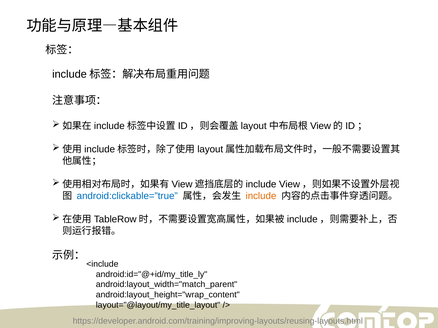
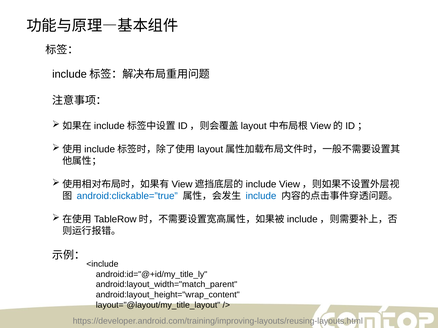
include colour: orange -> blue
